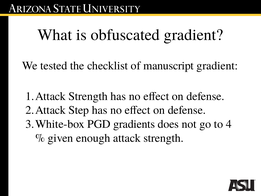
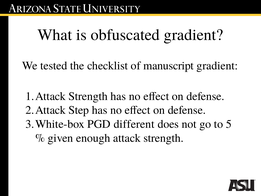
gradients: gradients -> different
4: 4 -> 5
